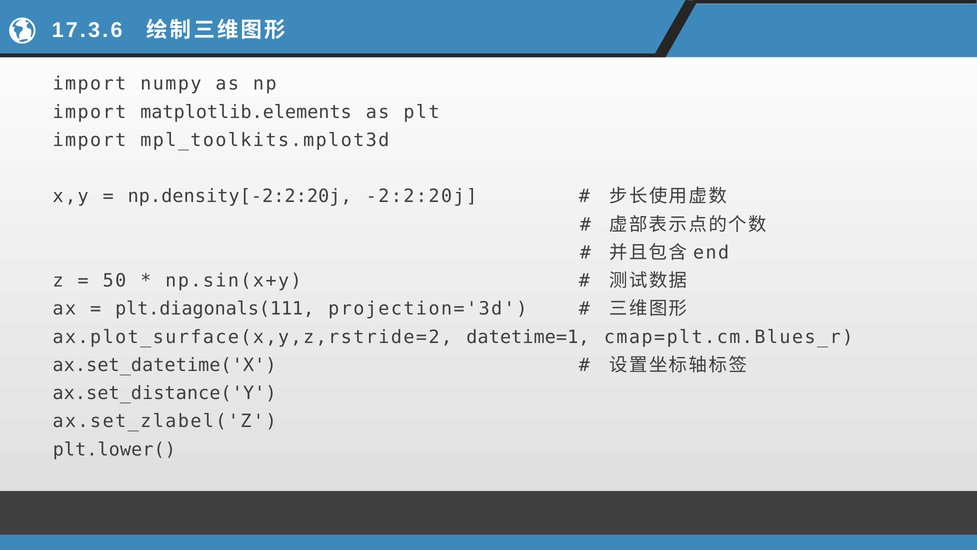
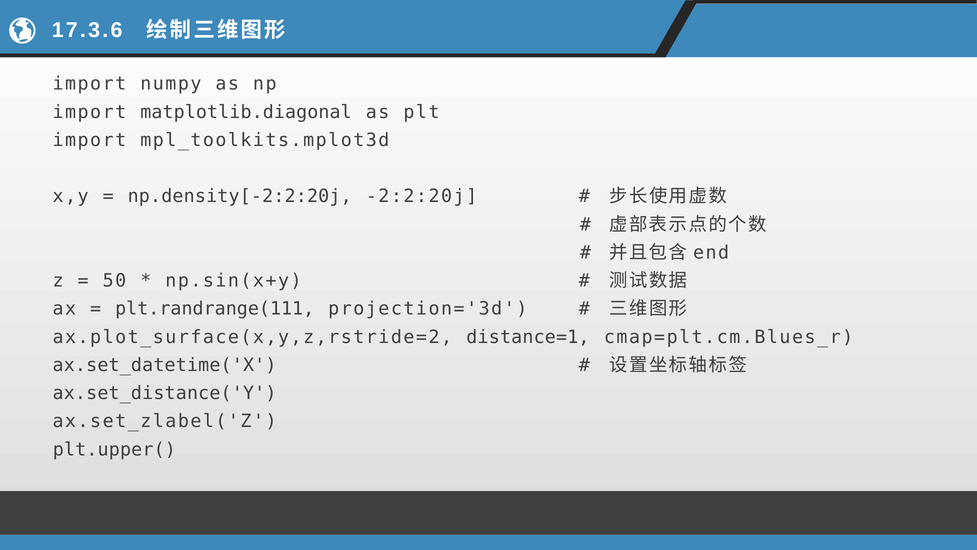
matplotlib.elements: matplotlib.elements -> matplotlib.diagonal
plt.diagonals(111: plt.diagonals(111 -> plt.randrange(111
datetime=1: datetime=1 -> distance=1
plt.lower(: plt.lower( -> plt.upper(
